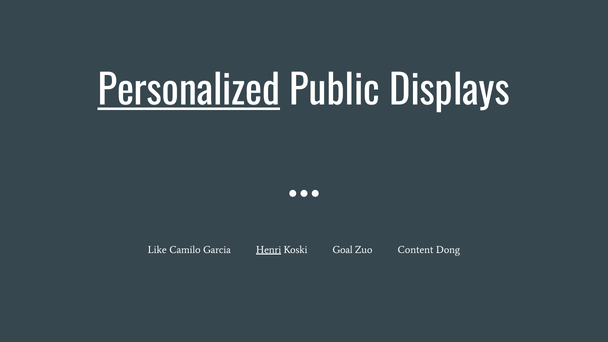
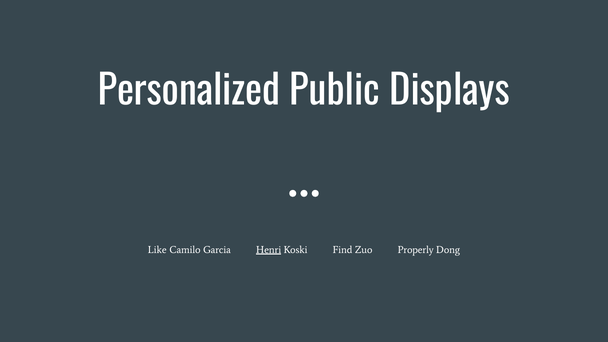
Personalized underline: present -> none
Goal: Goal -> Find
Content: Content -> Properly
